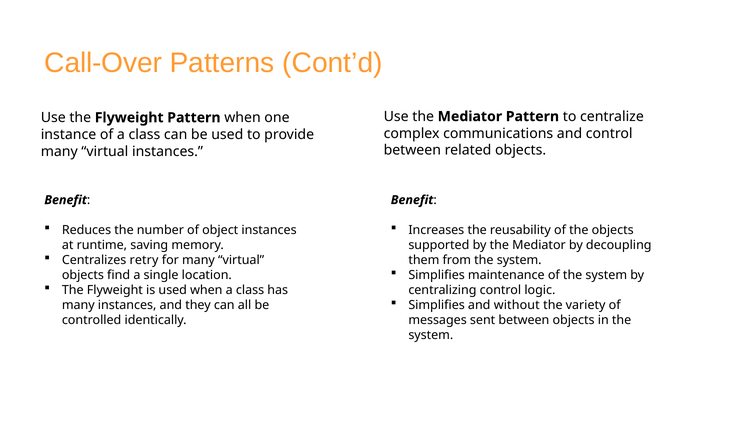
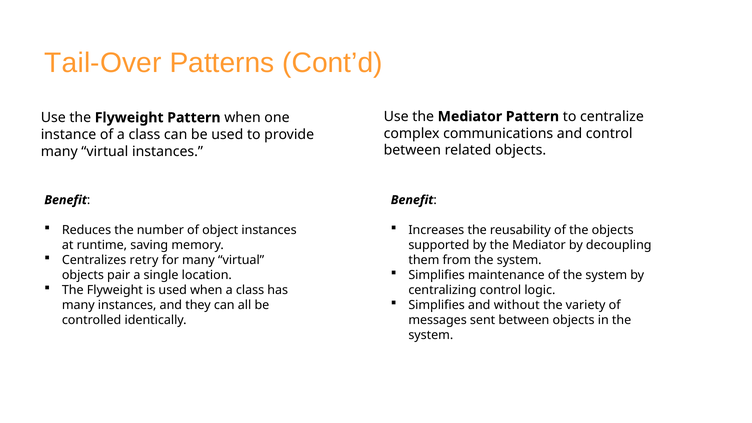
Call-Over: Call-Over -> Tail-Over
find: find -> pair
